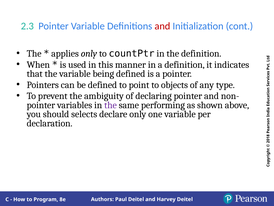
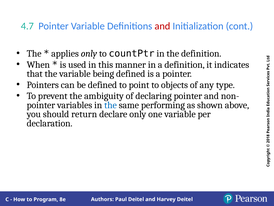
2.3: 2.3 -> 4.7
the at (110, 105) colour: purple -> blue
selects: selects -> return
